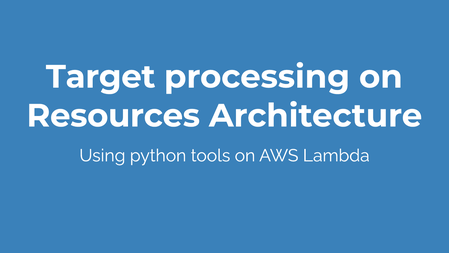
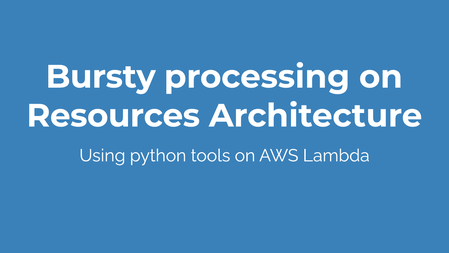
Target: Target -> Bursty
